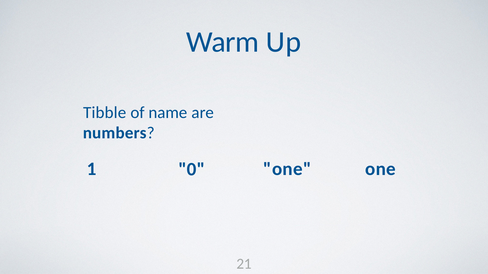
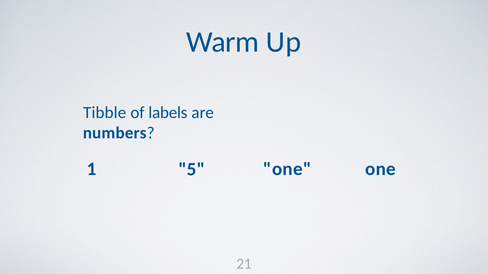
name: name -> labels
0: 0 -> 5
